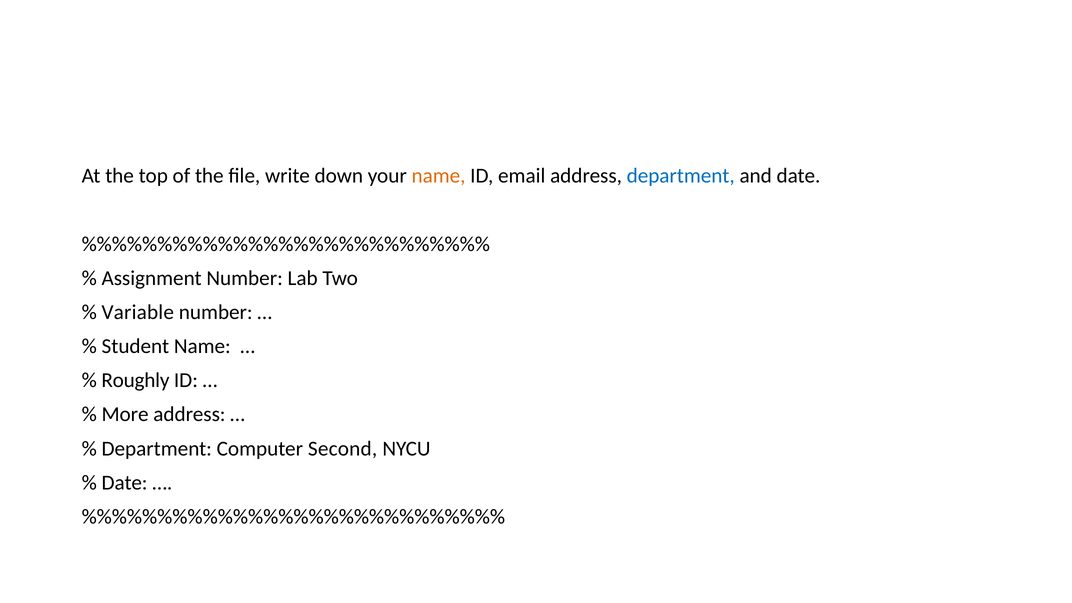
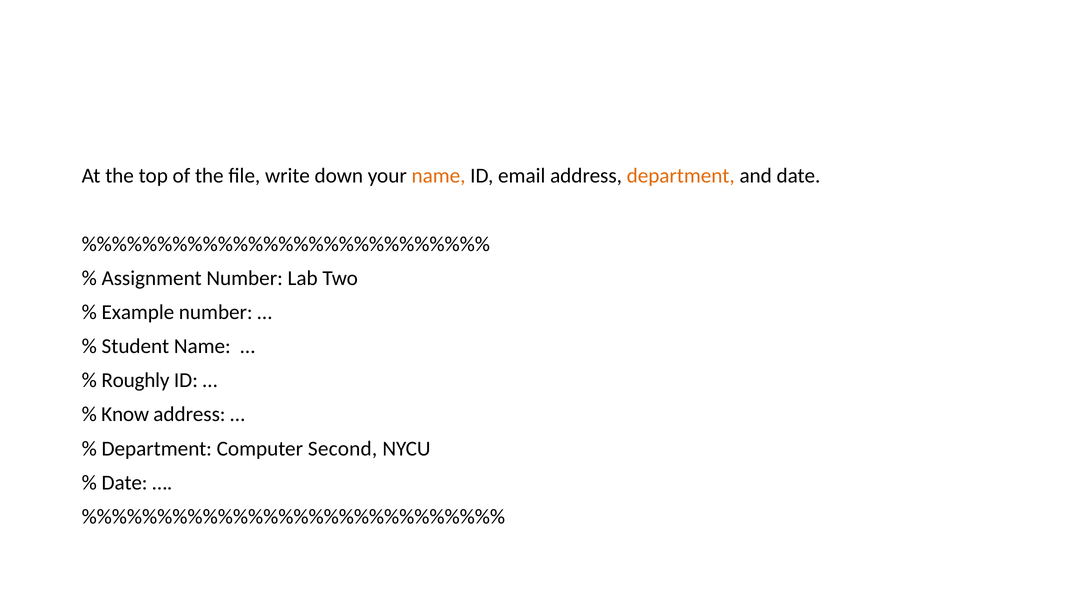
department at (681, 176) colour: blue -> orange
Variable: Variable -> Example
More: More -> Know
